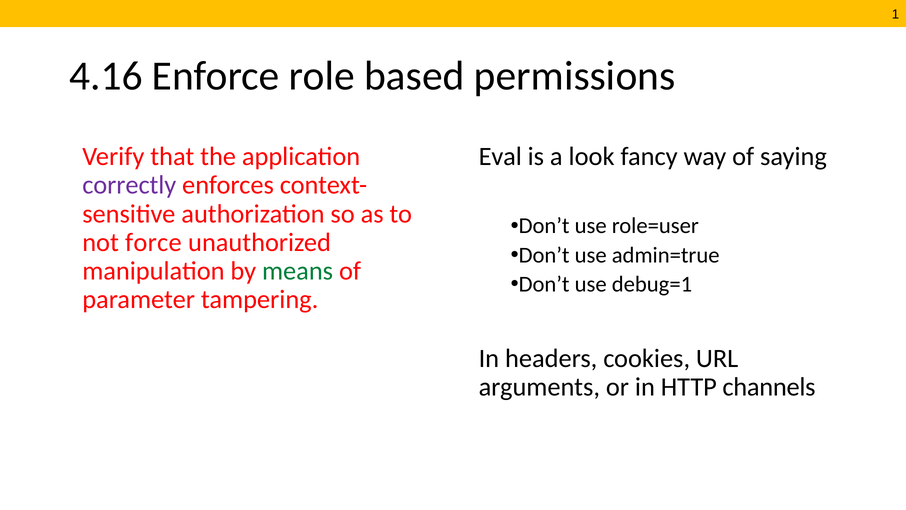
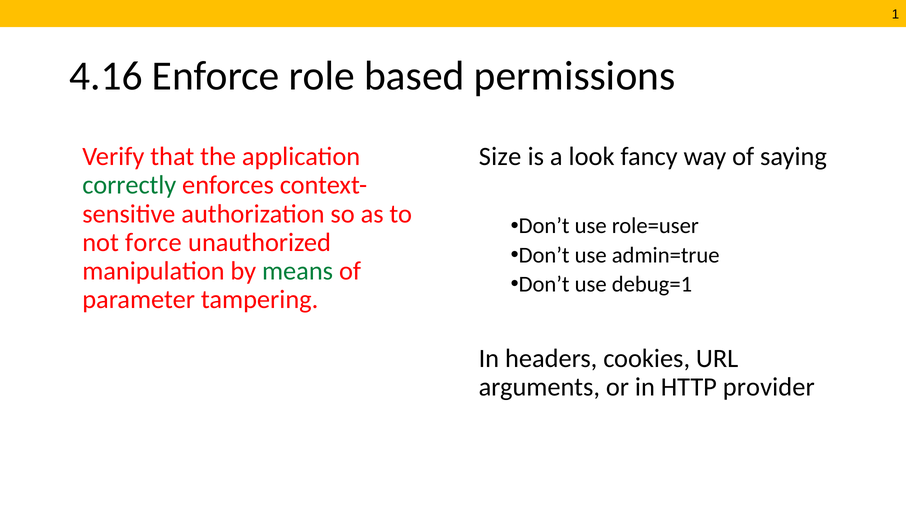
Eval: Eval -> Size
correctly colour: purple -> green
channels: channels -> provider
